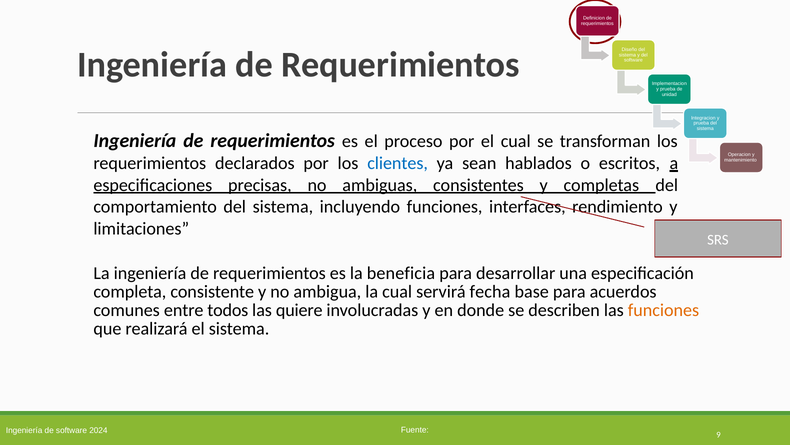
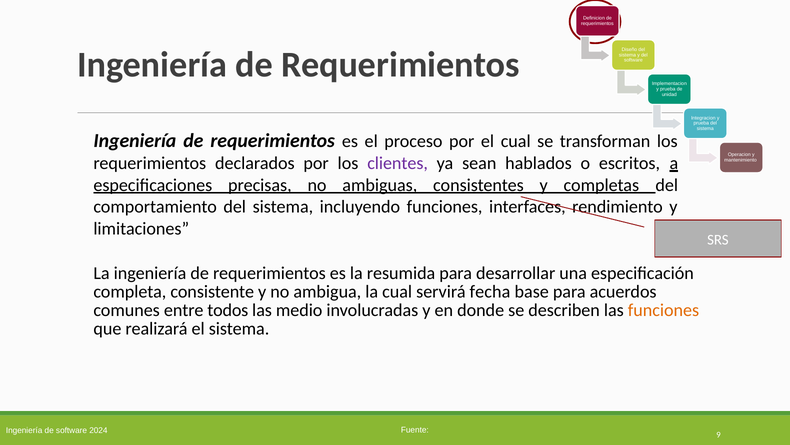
clientes colour: blue -> purple
beneficia: beneficia -> resumida
quiere: quiere -> medio
